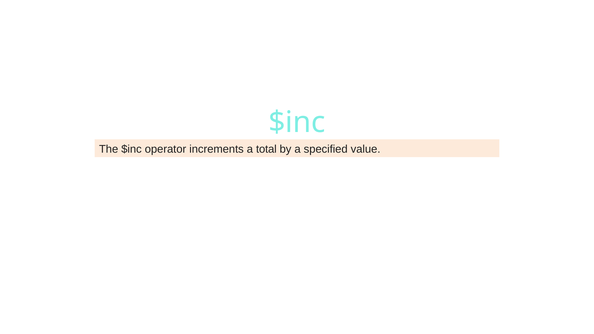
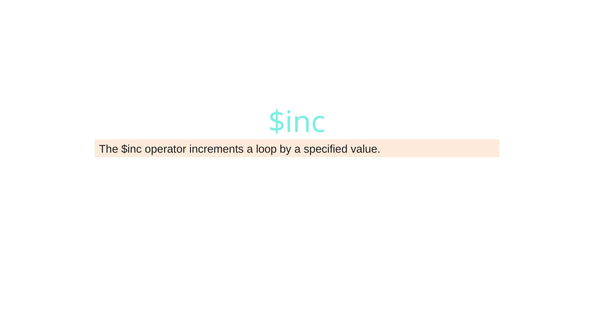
total: total -> loop
